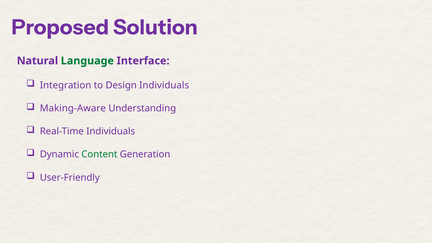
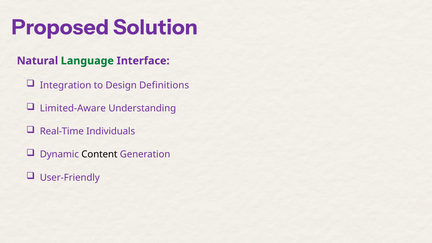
Design Individuals: Individuals -> Definitions
Making-Aware: Making-Aware -> Limited-Aware
Content colour: green -> black
